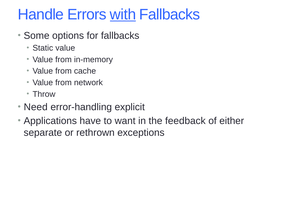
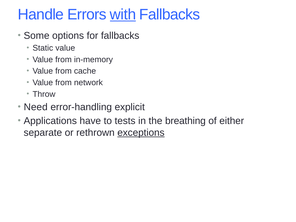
want: want -> tests
feedback: feedback -> breathing
exceptions underline: none -> present
